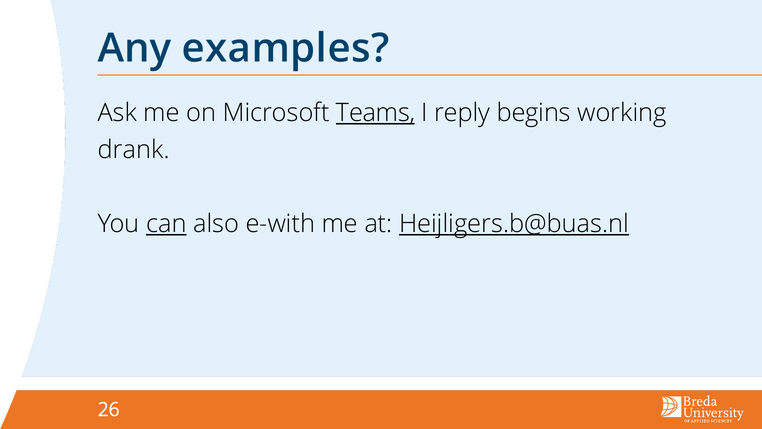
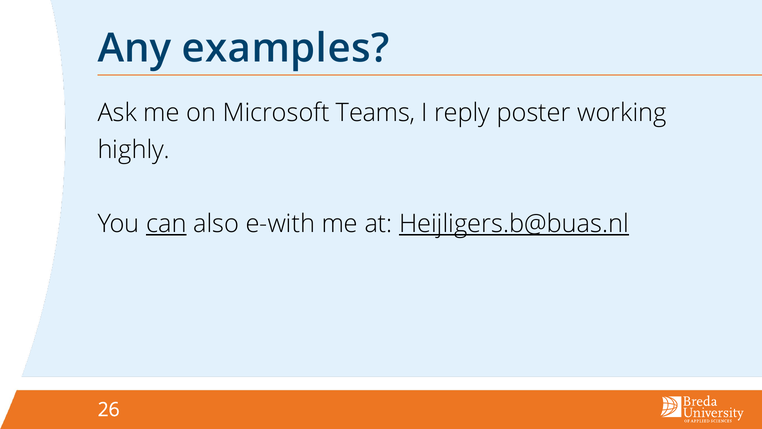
Teams underline: present -> none
begins: begins -> poster
drank: drank -> highly
